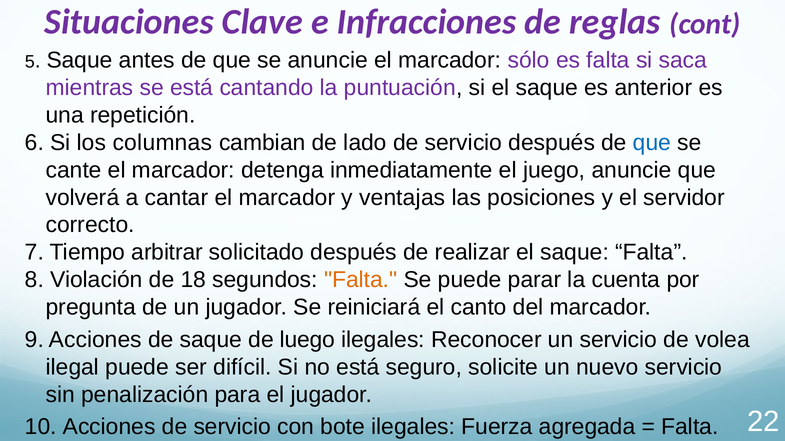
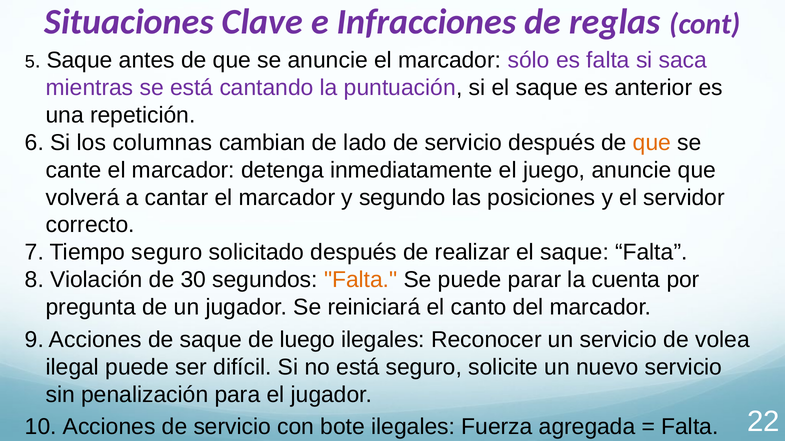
que at (652, 143) colour: blue -> orange
ventajas: ventajas -> segundo
Tiempo arbitrar: arbitrar -> seguro
18: 18 -> 30
